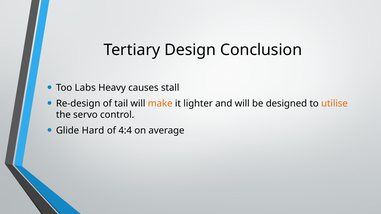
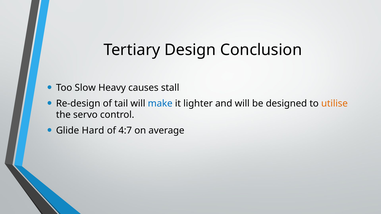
Labs: Labs -> Slow
make colour: orange -> blue
4:4: 4:4 -> 4:7
